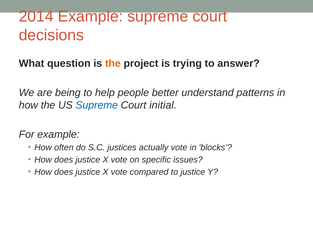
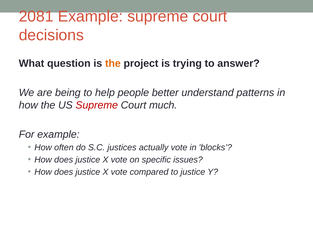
2014: 2014 -> 2081
Supreme at (97, 105) colour: blue -> red
initial: initial -> much
